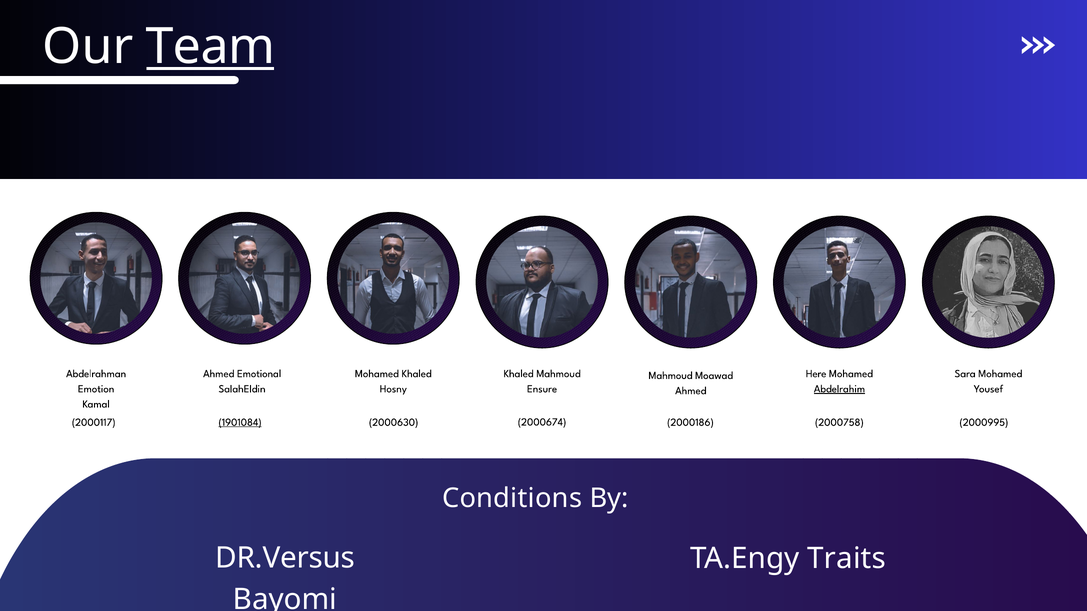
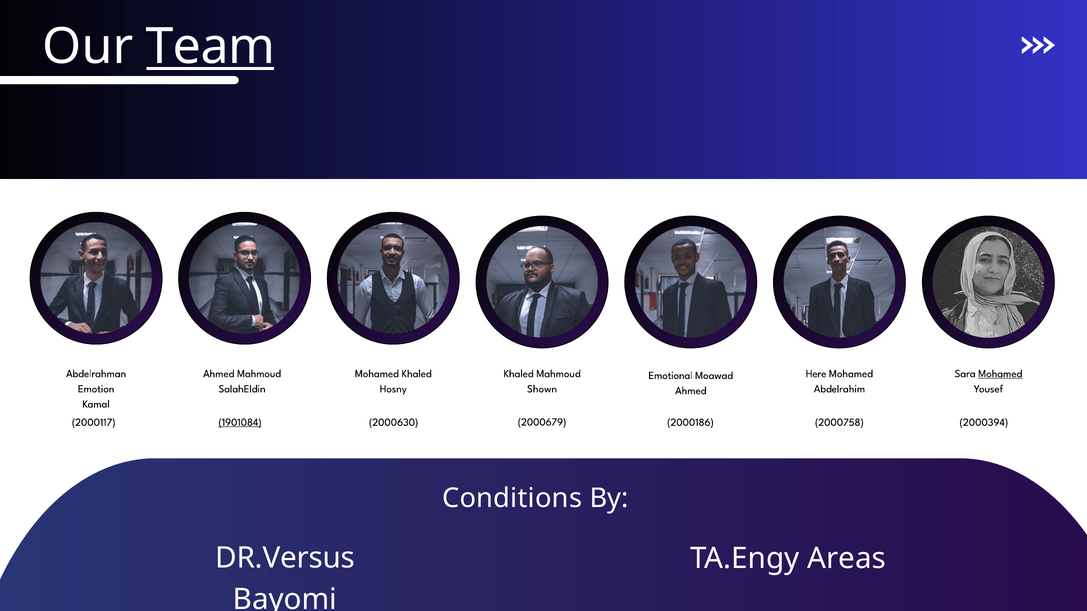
Ahmed Emotional: Emotional -> Mahmoud
Mohamed at (1000, 374) underline: none -> present
Mahmoud at (671, 376): Mahmoud -> Emotional
Ensure: Ensure -> Shown
Abdelrahim underline: present -> none
2000674: 2000674 -> 2000679
2000995: 2000995 -> 2000394
Traits: Traits -> Areas
